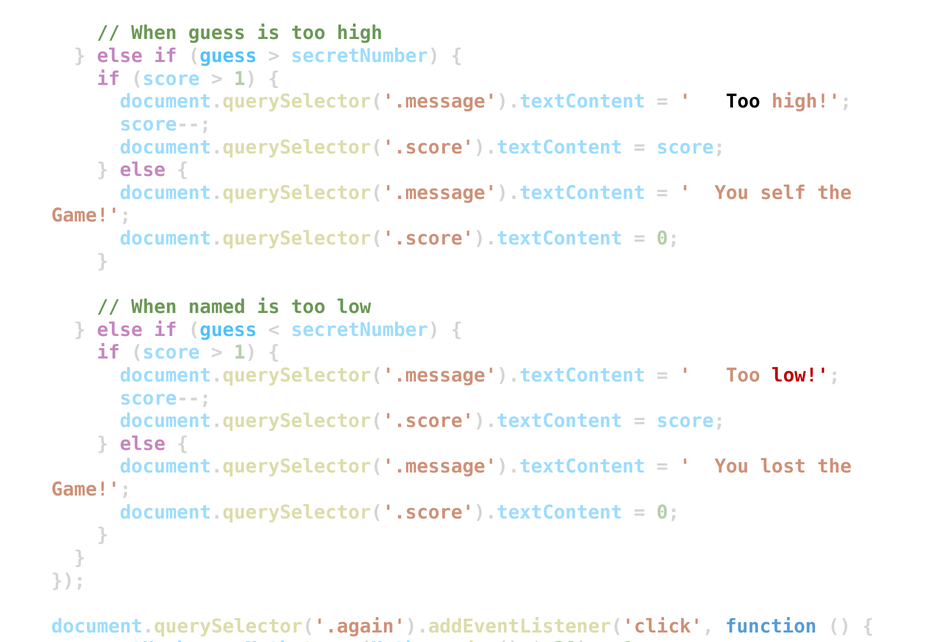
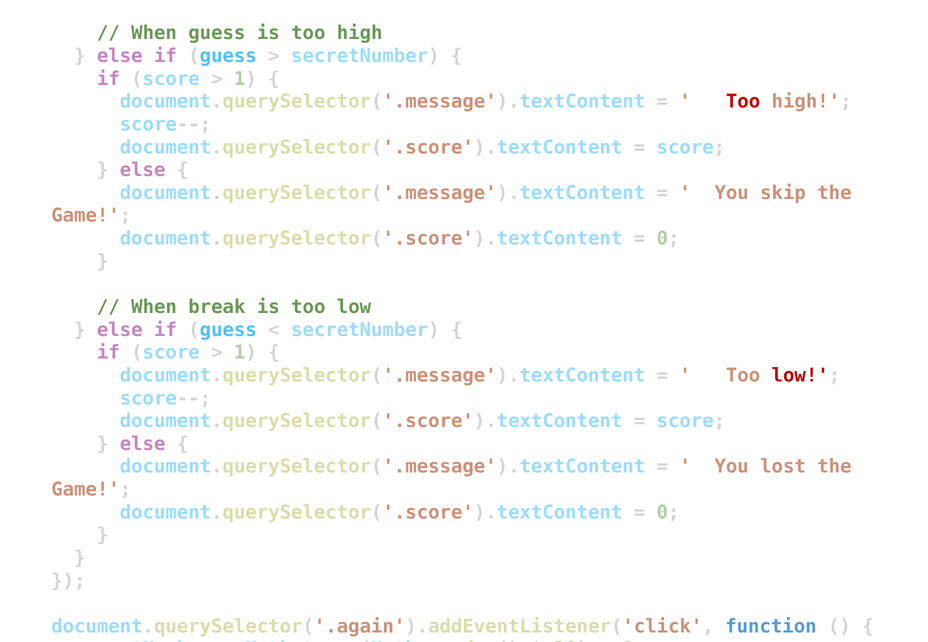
Too at (743, 102) colour: black -> red
self: self -> skip
named: named -> break
